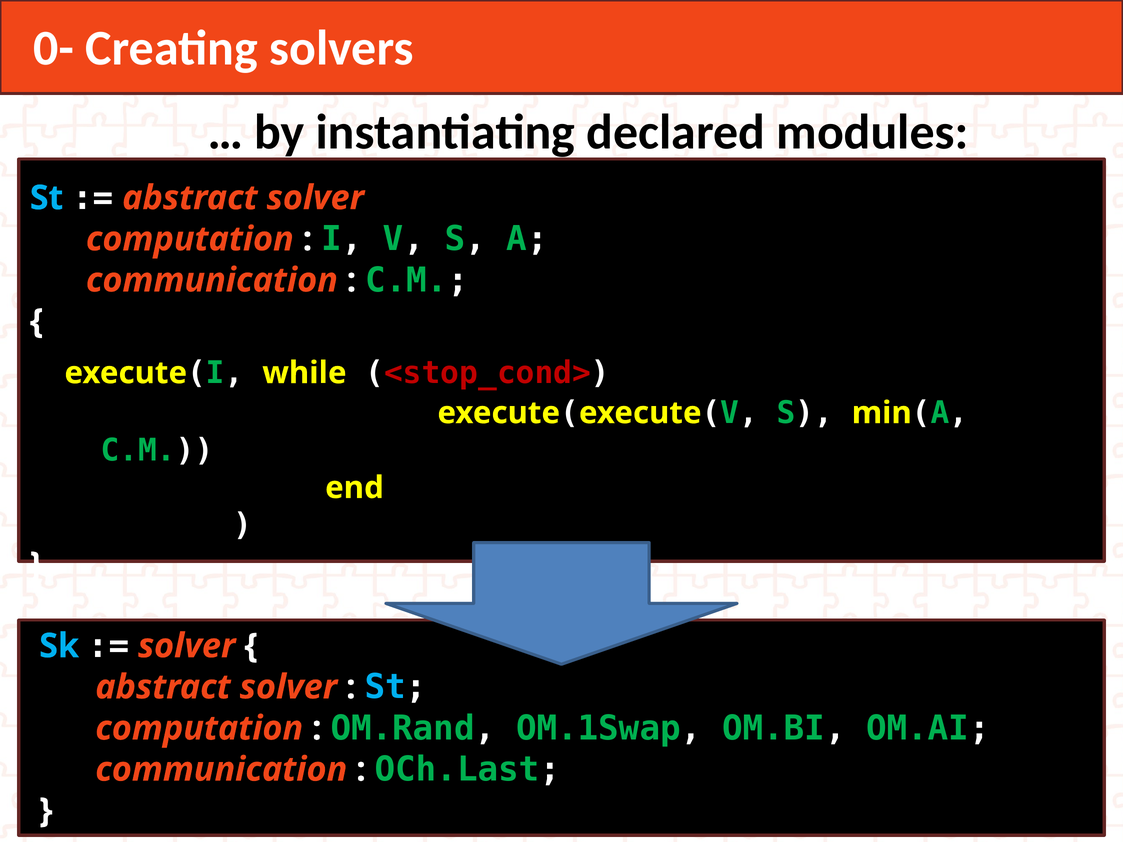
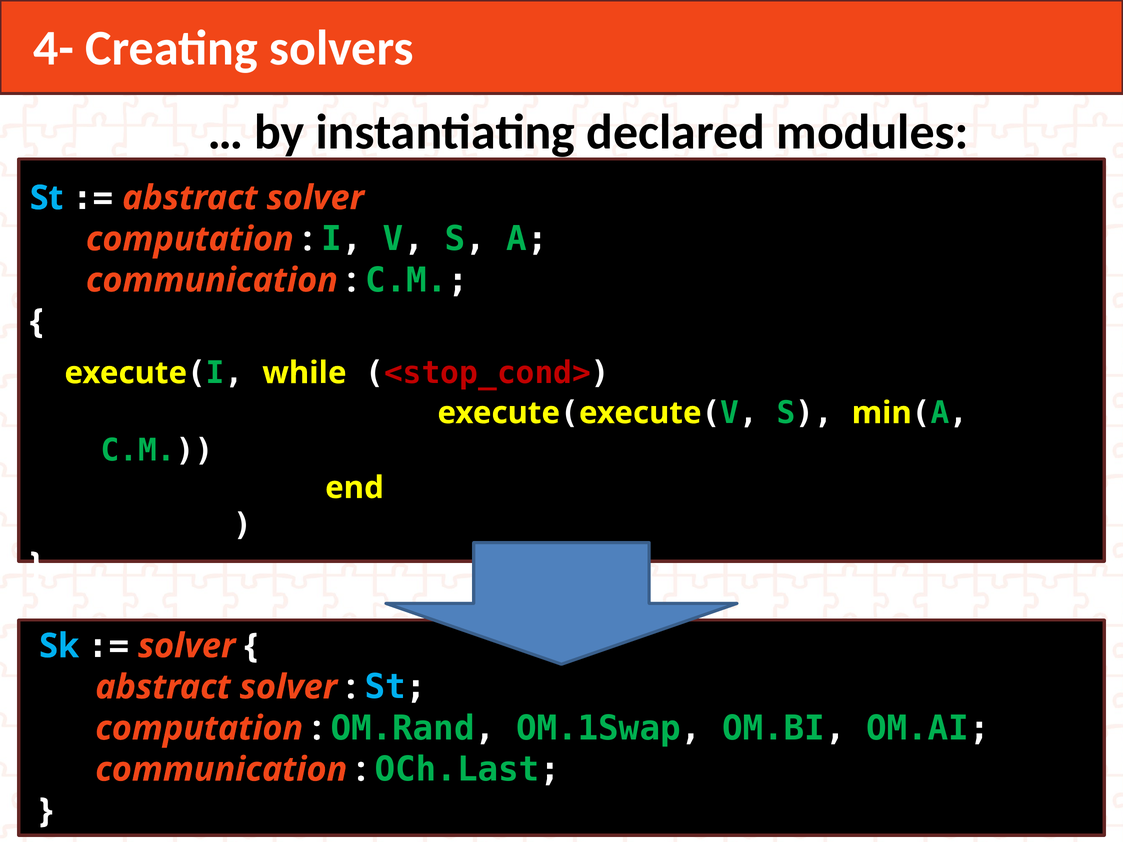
0-: 0- -> 4-
